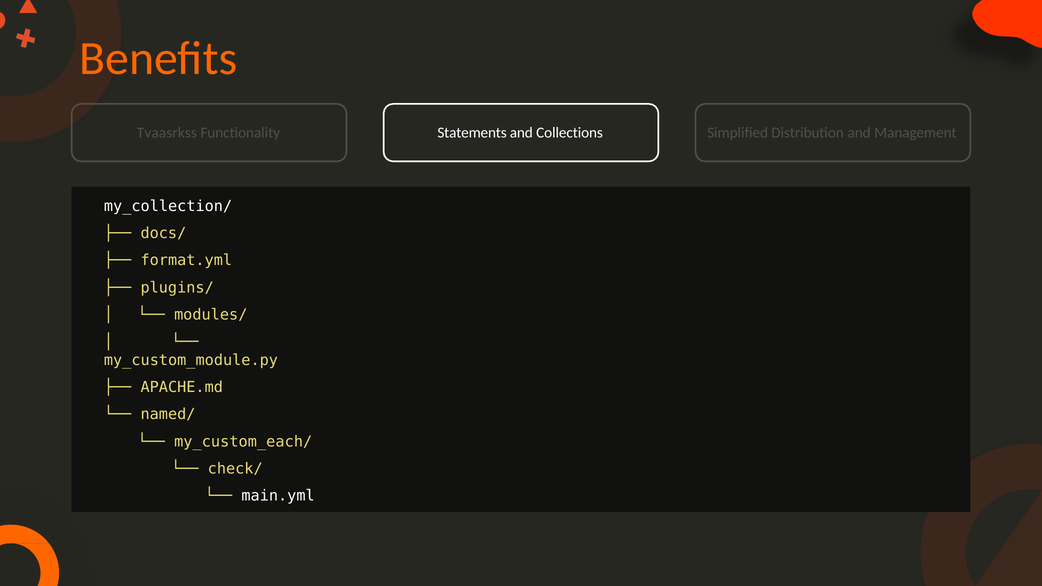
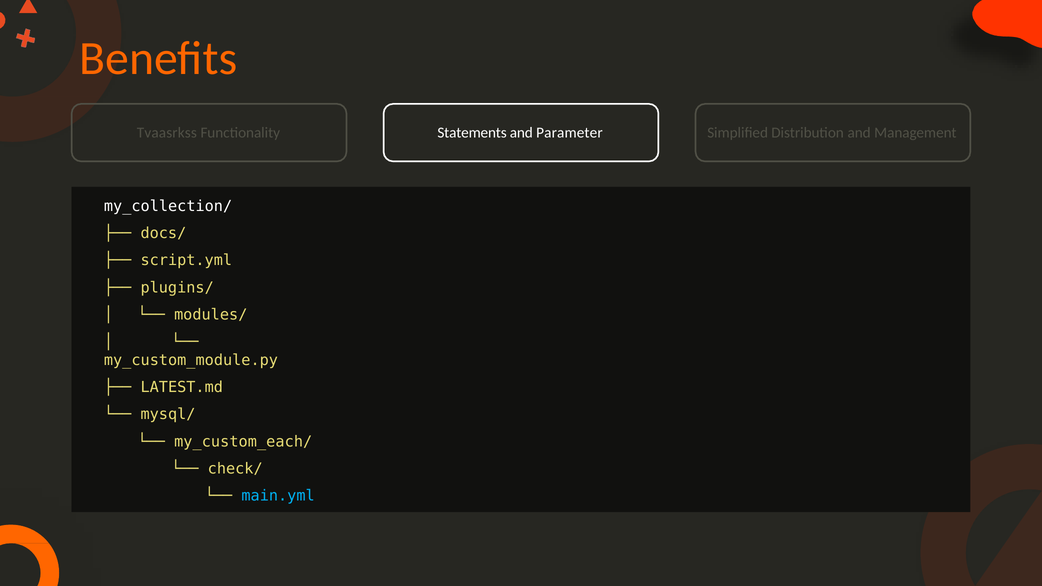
Collections: Collections -> Parameter
format.yml: format.yml -> script.yml
APACHE.md: APACHE.md -> LATEST.md
named/: named/ -> mysql/
main.yml colour: white -> light blue
